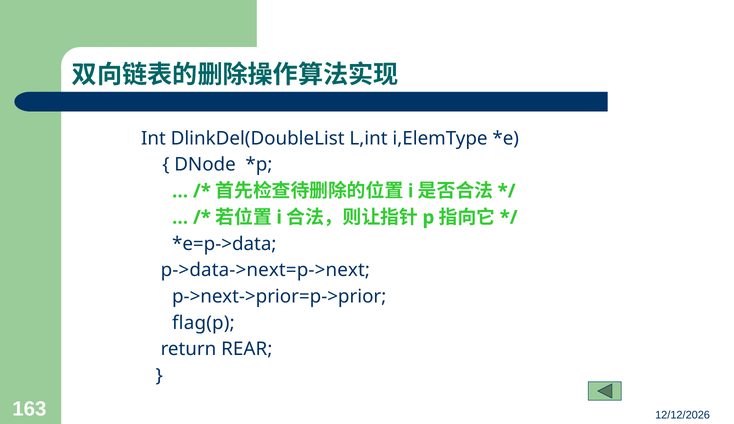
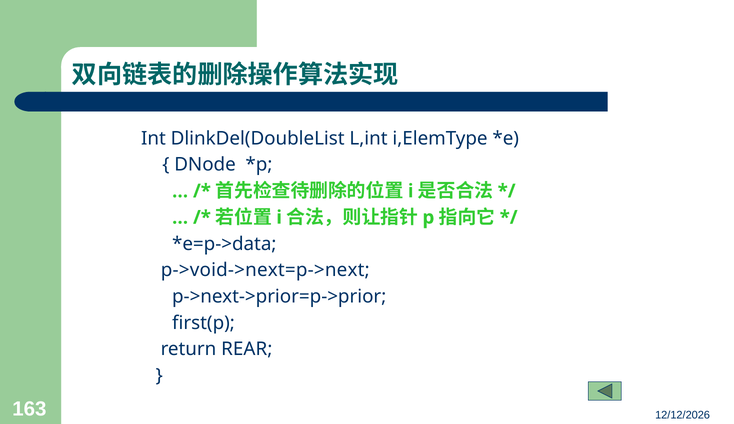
p->data->next=p->next: p->data->next=p->next -> p->void->next=p->next
flag(p: flag(p -> first(p
